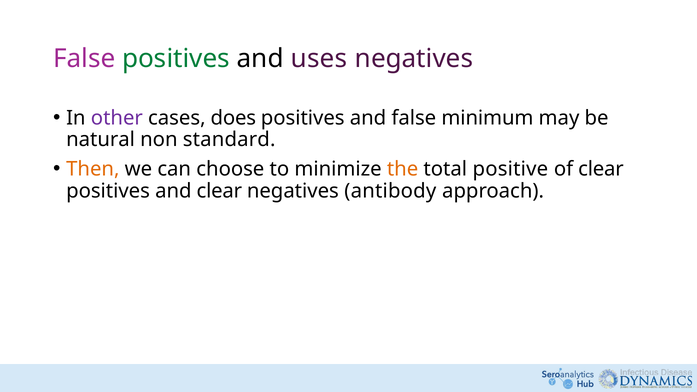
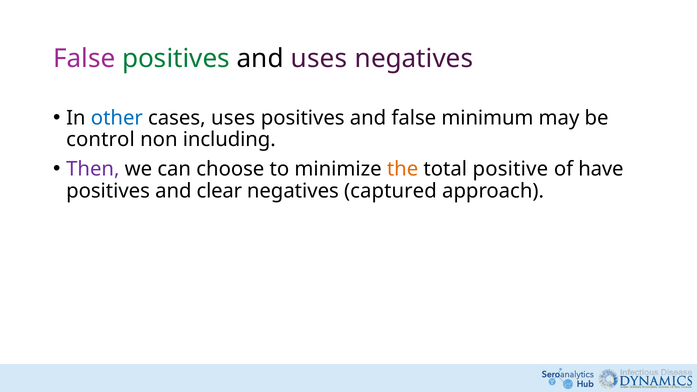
other colour: purple -> blue
cases does: does -> uses
natural: natural -> control
standard: standard -> including
Then colour: orange -> purple
of clear: clear -> have
antibody: antibody -> captured
